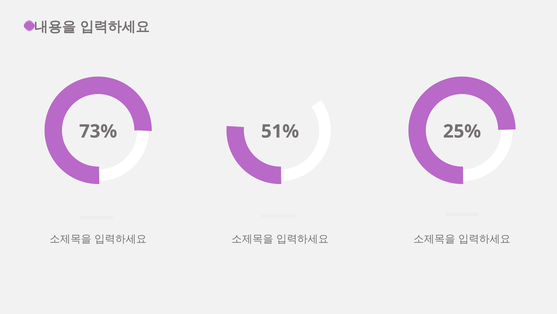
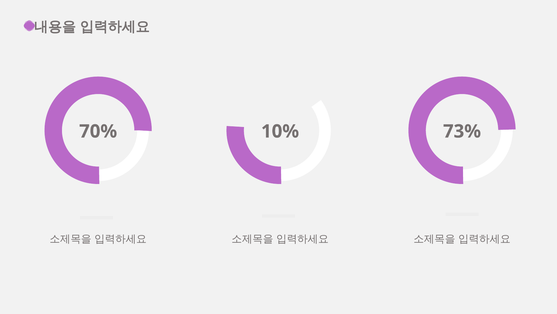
73%: 73% -> 70%
51%: 51% -> 10%
25%: 25% -> 73%
